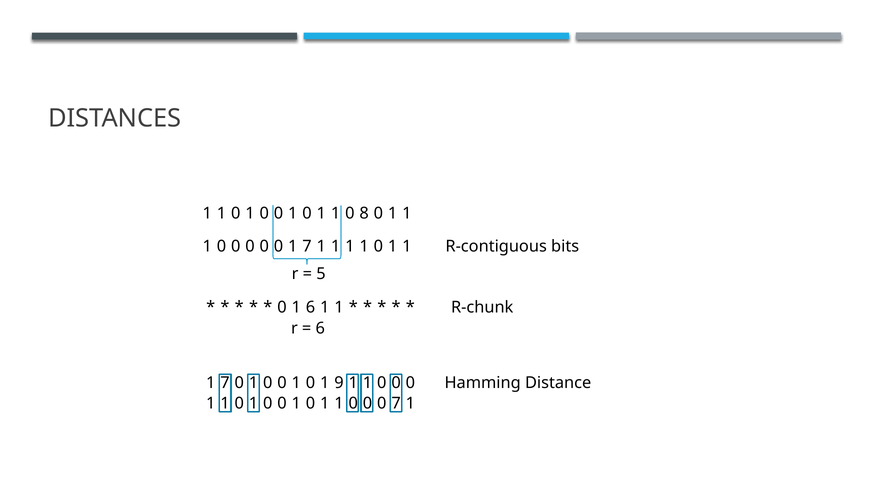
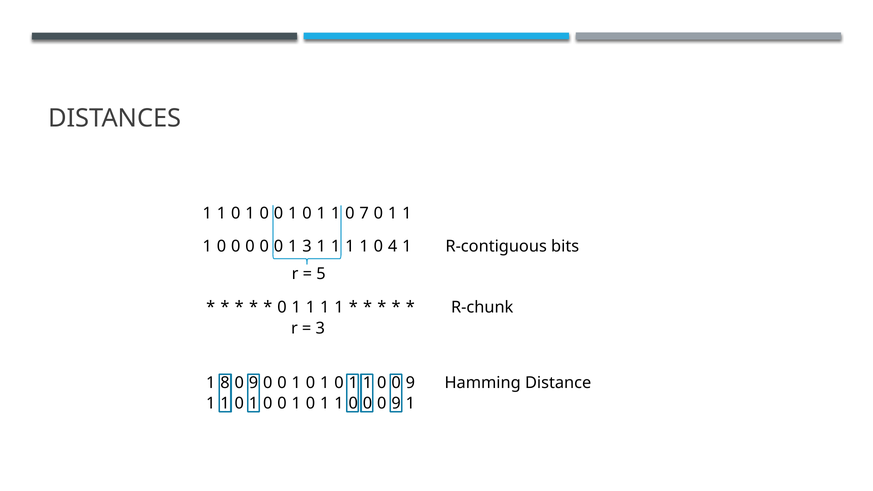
8: 8 -> 7
0 1 7: 7 -> 3
1 at (393, 246): 1 -> 4
6 at (311, 307): 6 -> 1
6 at (320, 328): 6 -> 3
7 at (225, 383): 7 -> 8
1 at (253, 383): 1 -> 9
9 at (339, 383): 9 -> 0
0 at (410, 383): 0 -> 9
0 0 0 7: 7 -> 9
